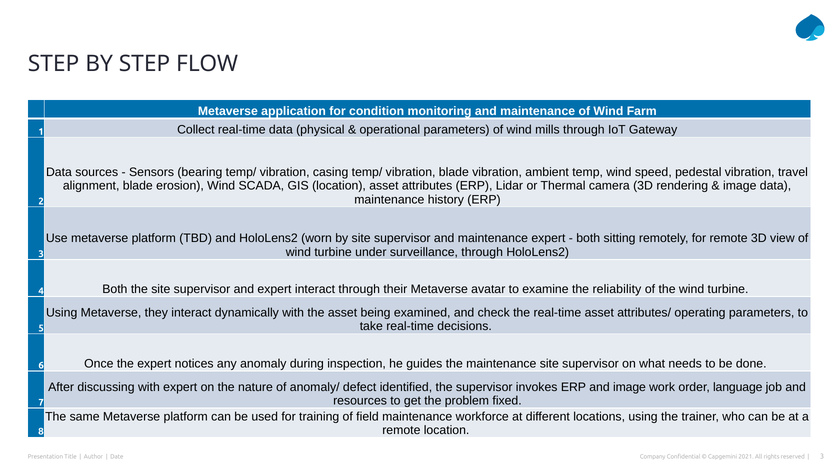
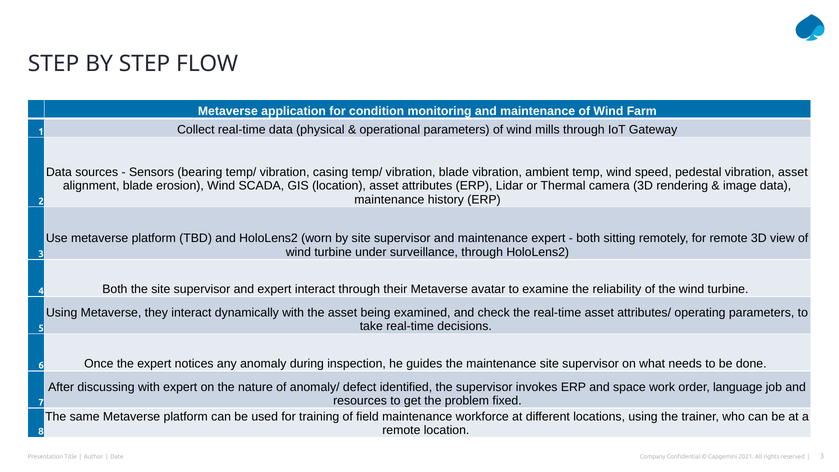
vibration travel: travel -> asset
and image: image -> space
